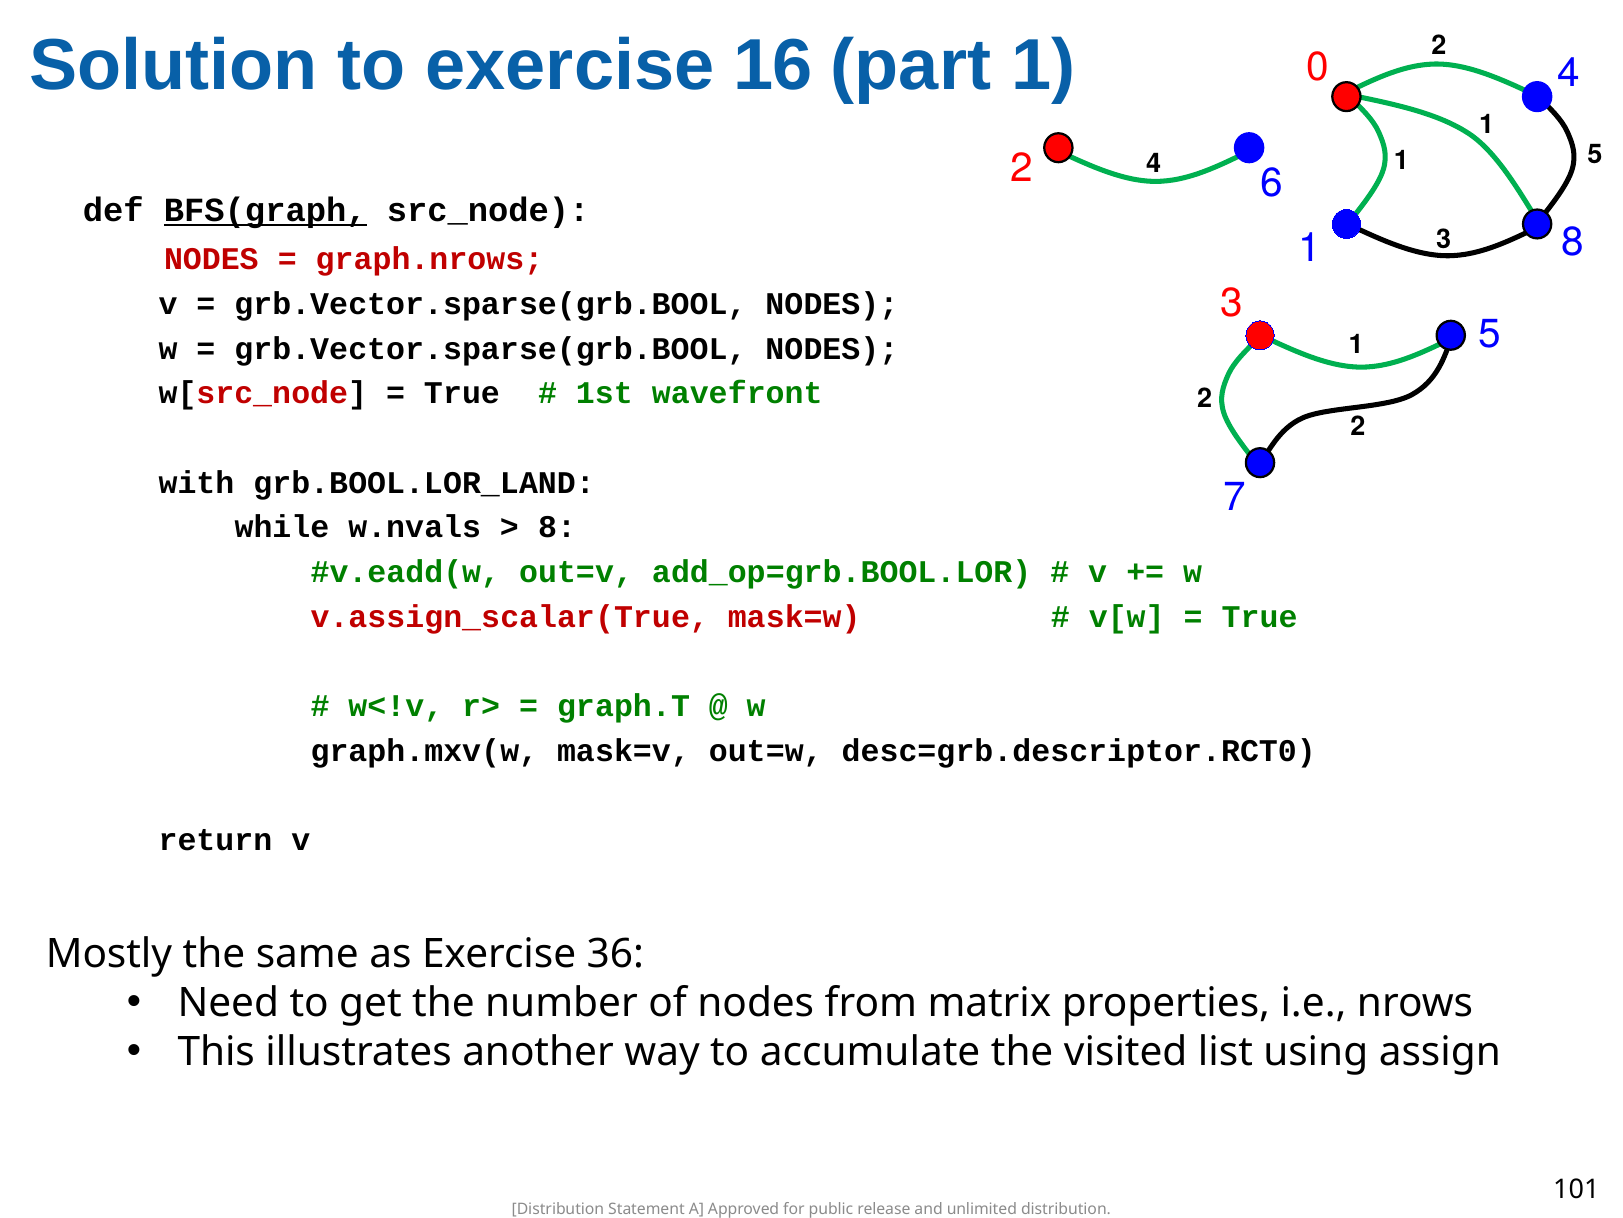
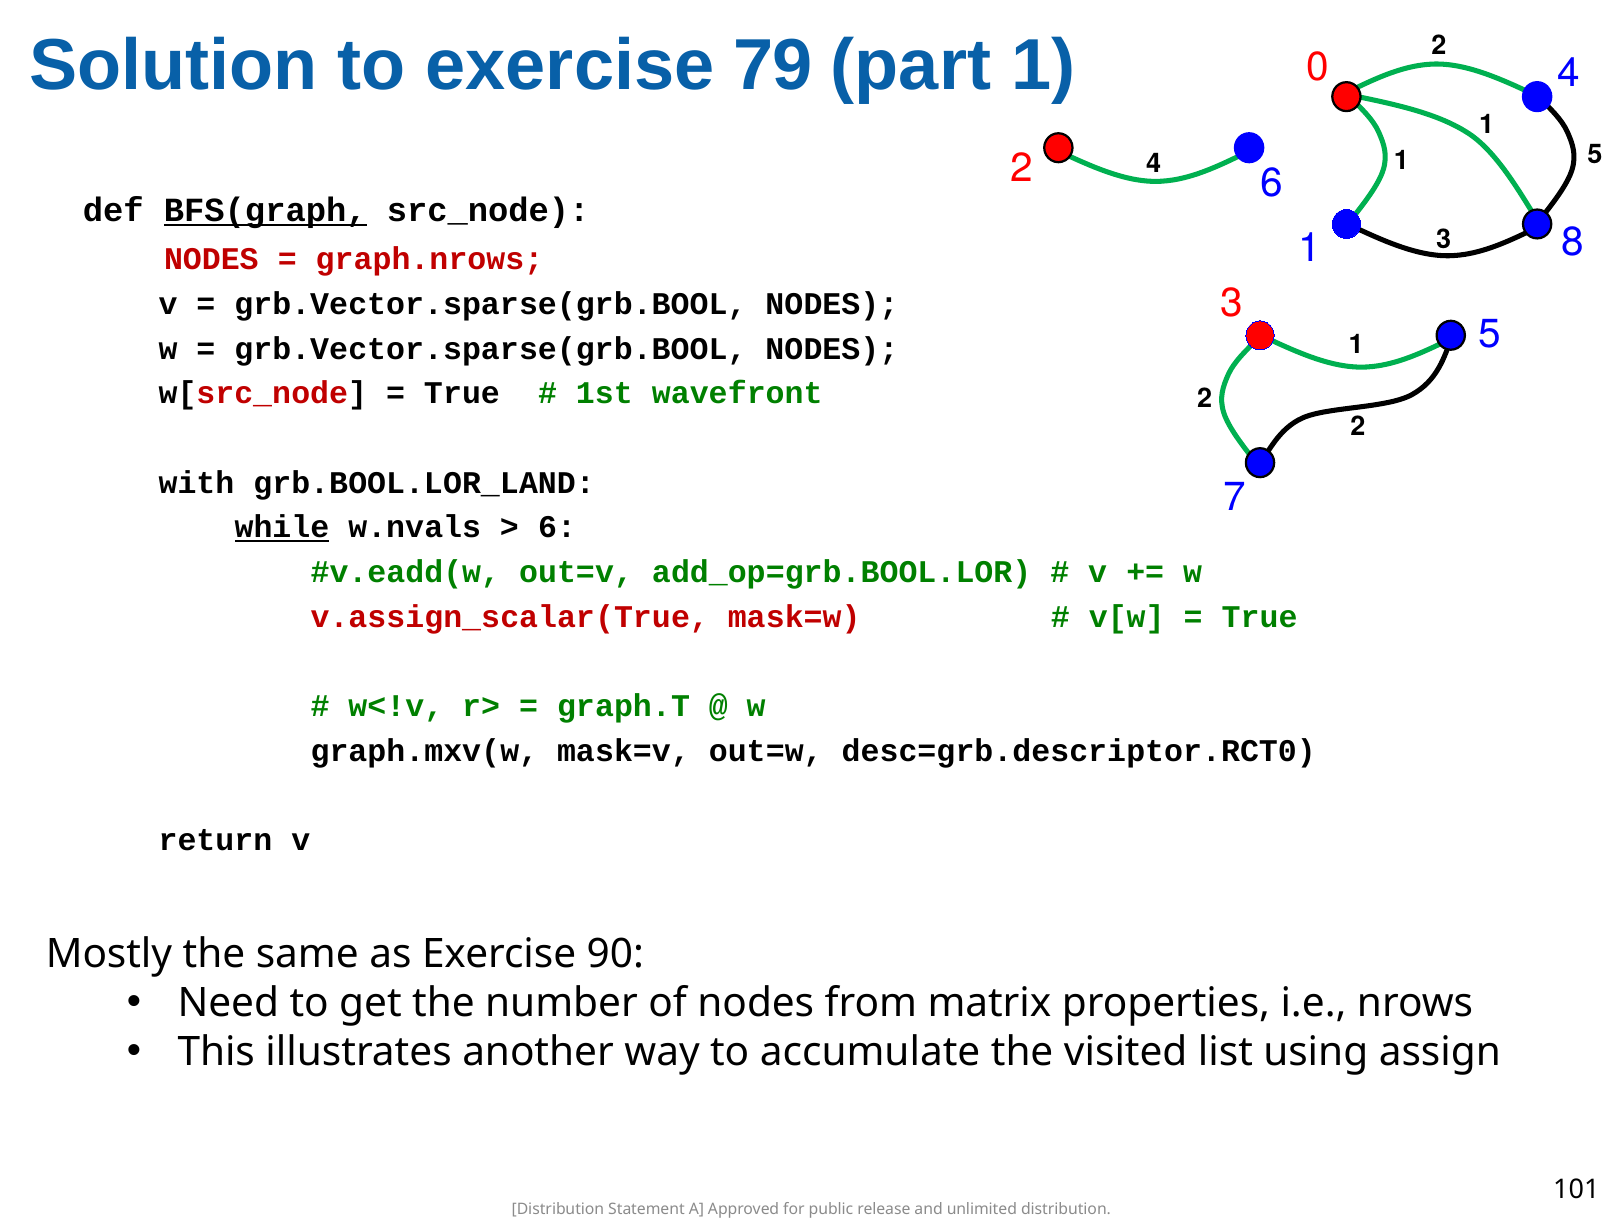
16: 16 -> 79
while underline: none -> present
8 at (557, 527): 8 -> 6
36: 36 -> 90
